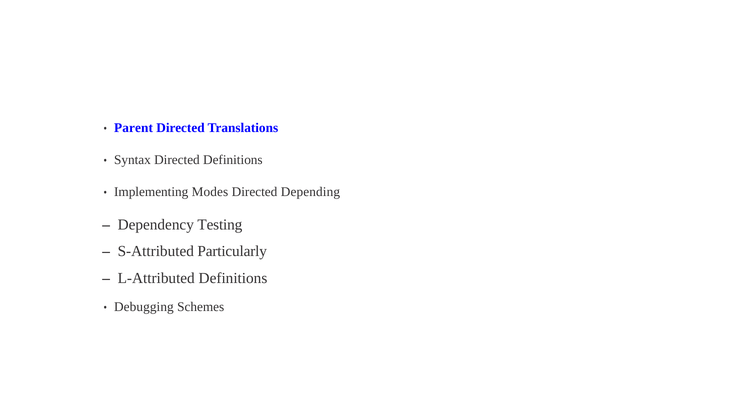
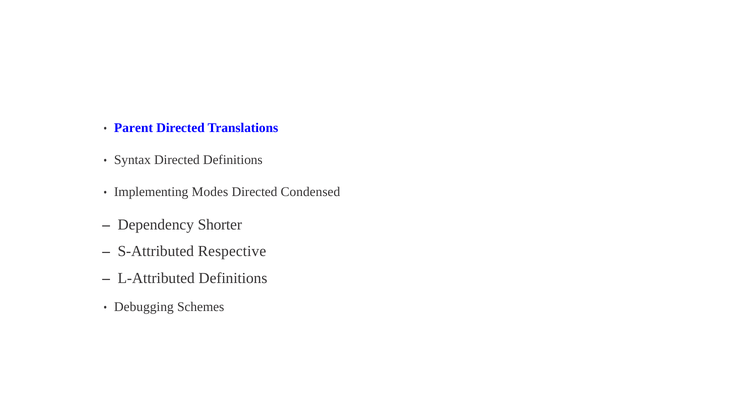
Depending: Depending -> Condensed
Testing: Testing -> Shorter
Particularly: Particularly -> Respective
